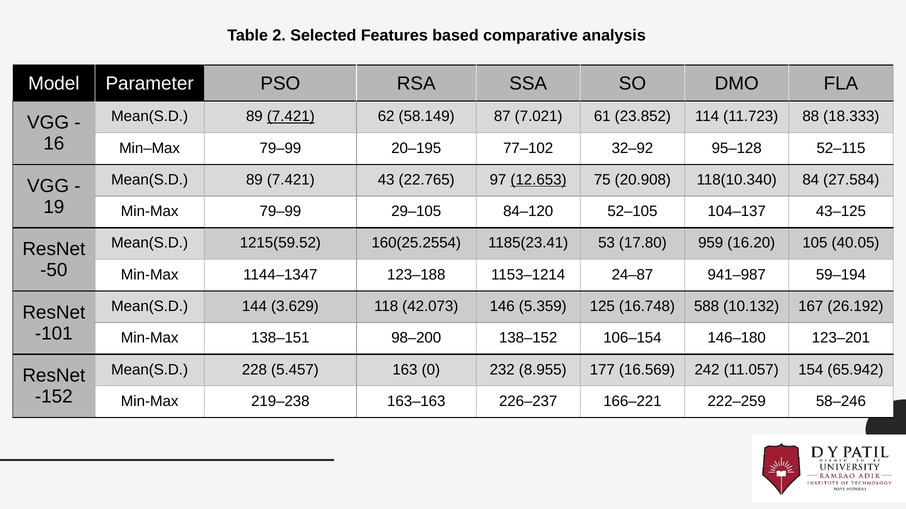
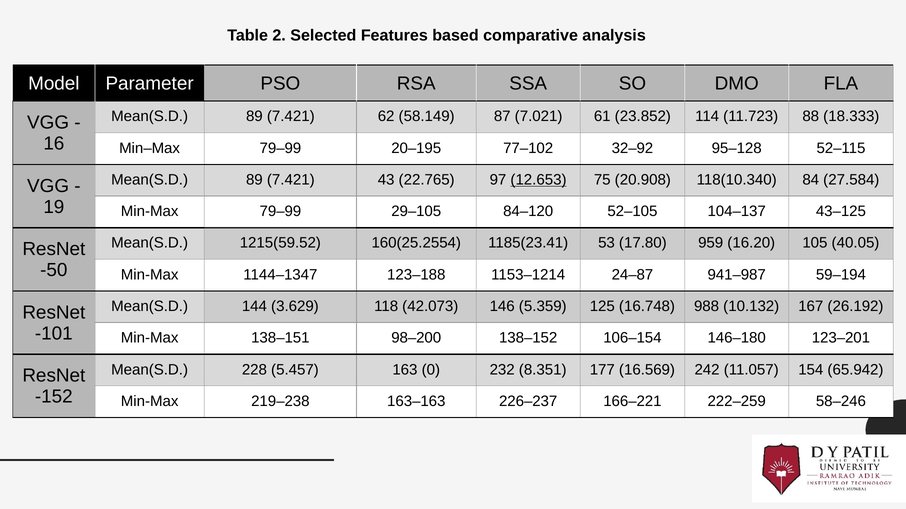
7.421 at (291, 117) underline: present -> none
588: 588 -> 988
8.955: 8.955 -> 8.351
